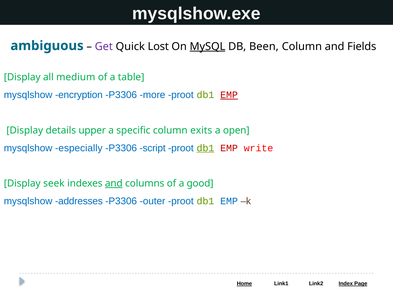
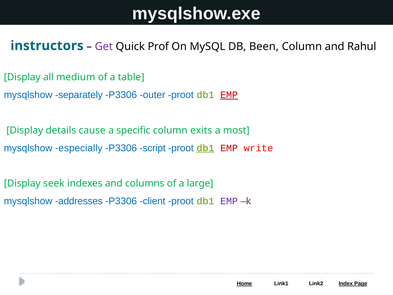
ambiguous: ambiguous -> instructors
Lost: Lost -> Prof
MySQL underline: present -> none
Fields: Fields -> Rahul
encryption: encryption -> separately
more: more -> outer
upper: upper -> cause
open: open -> most
and at (114, 183) underline: present -> none
good: good -> large
outer: outer -> client
EMP at (229, 201) colour: blue -> purple
